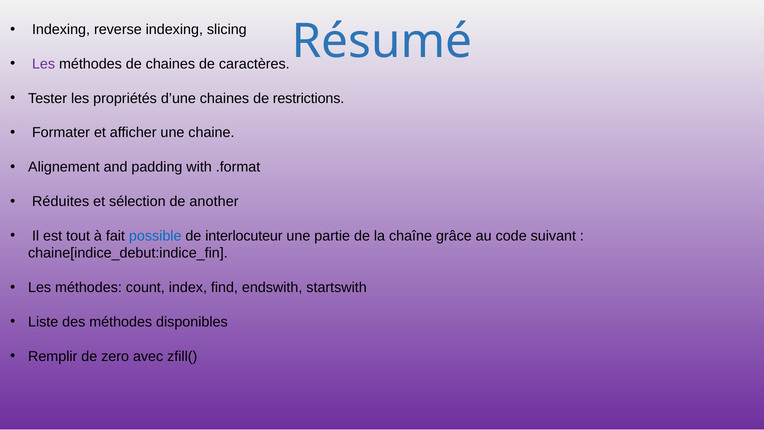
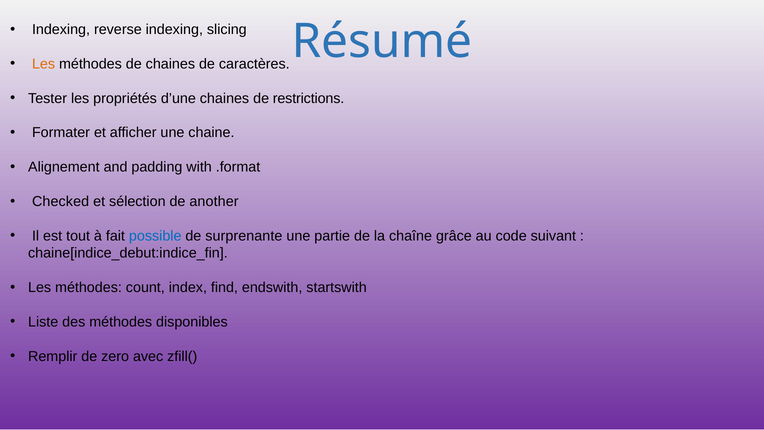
Les at (44, 64) colour: purple -> orange
Réduites: Réduites -> Checked
interlocuteur: interlocuteur -> surprenante
